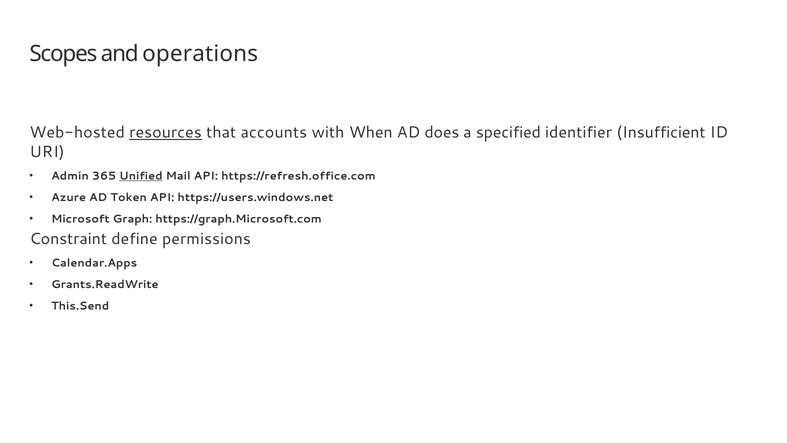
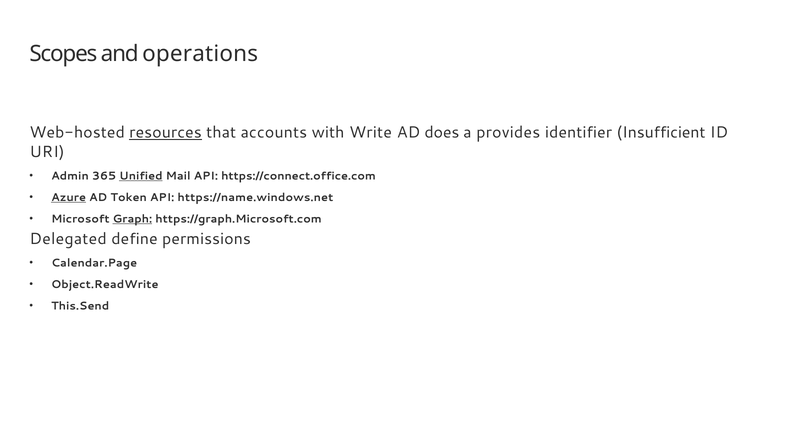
When: When -> Write
specified: specified -> provides
https://refresh.office.com: https://refresh.office.com -> https://connect.office.com
Azure underline: none -> present
https://users.windows.net: https://users.windows.net -> https://name.windows.net
Graph underline: none -> present
Constraint: Constraint -> Delegated
Calendar.Apps: Calendar.Apps -> Calendar.Page
Grants.ReadWrite: Grants.ReadWrite -> Object.ReadWrite
